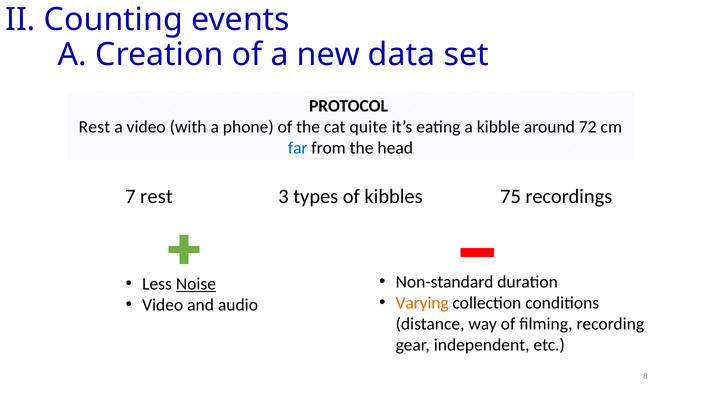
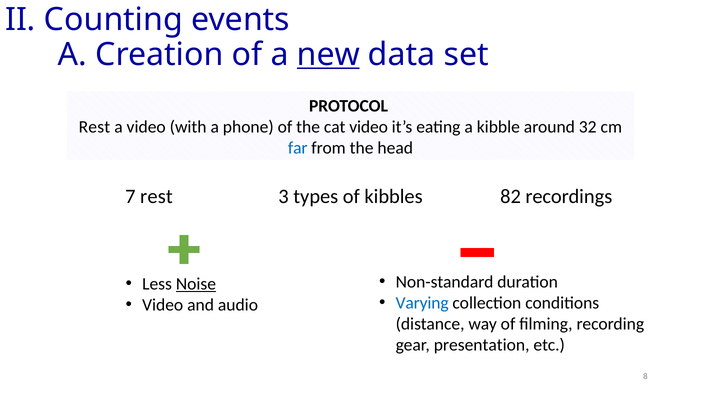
new underline: none -> present
cat quite: quite -> video
72: 72 -> 32
75: 75 -> 82
Varying colour: orange -> blue
independent: independent -> presentation
